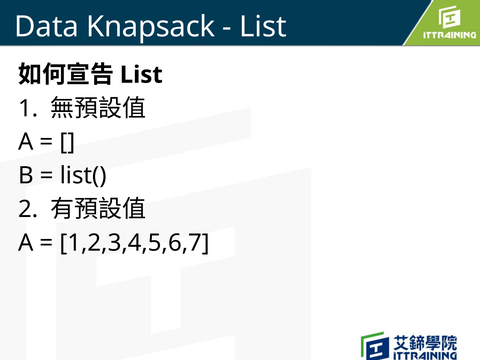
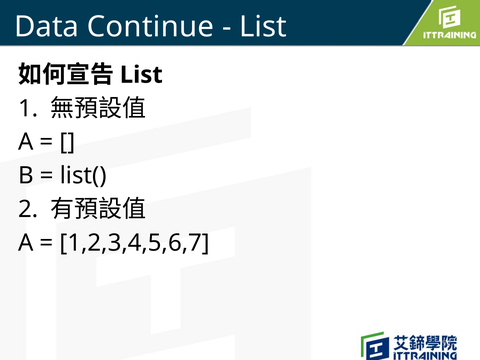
Knapsack: Knapsack -> Continue
